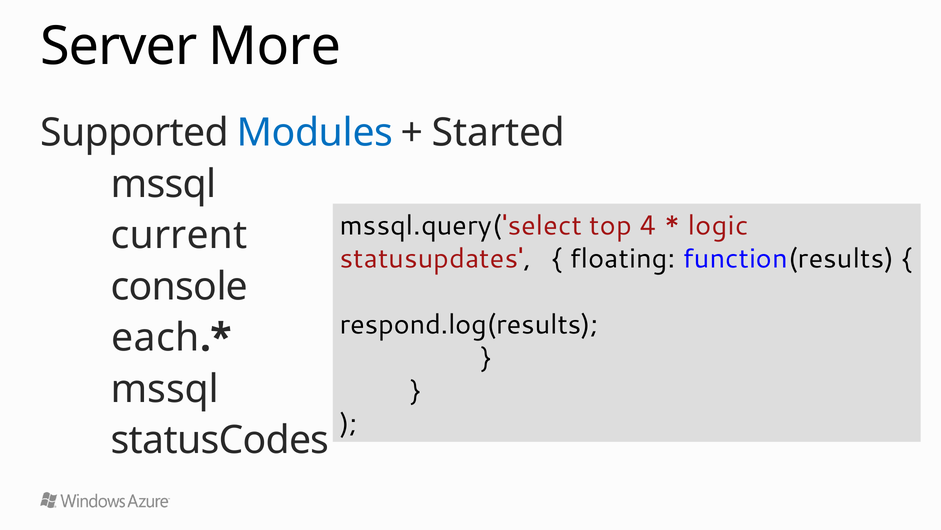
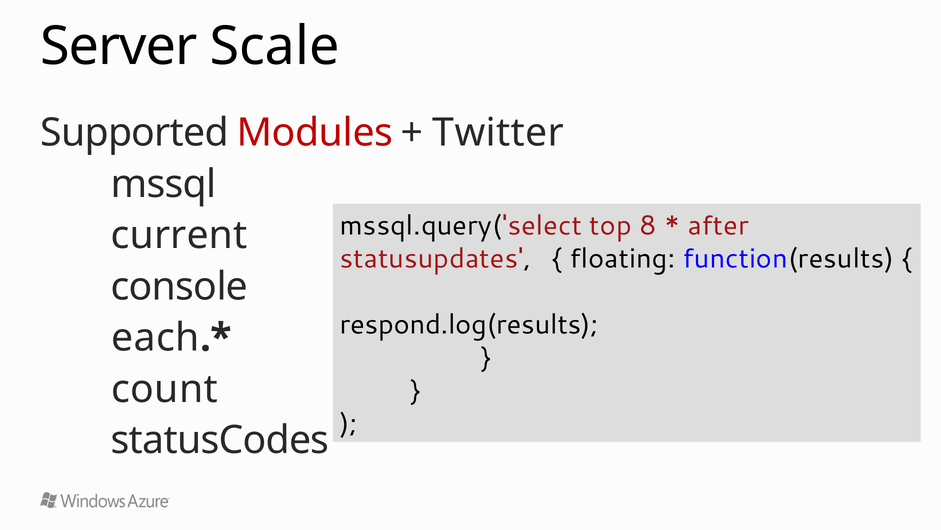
More: More -> Scale
Modules colour: blue -> red
Started: Started -> Twitter
4: 4 -> 8
logic: logic -> after
mssql at (165, 389): mssql -> count
